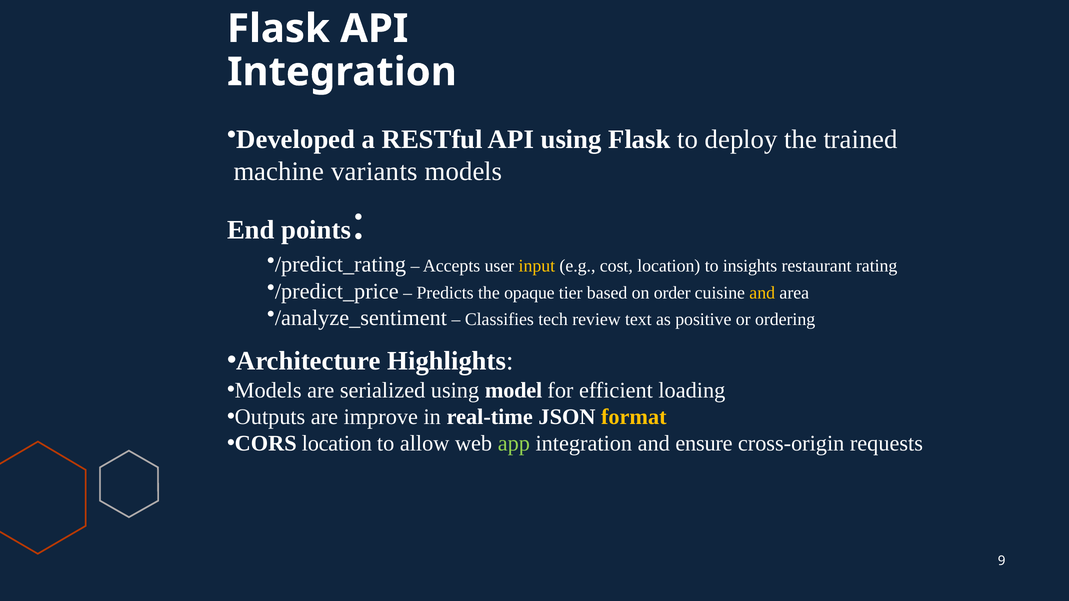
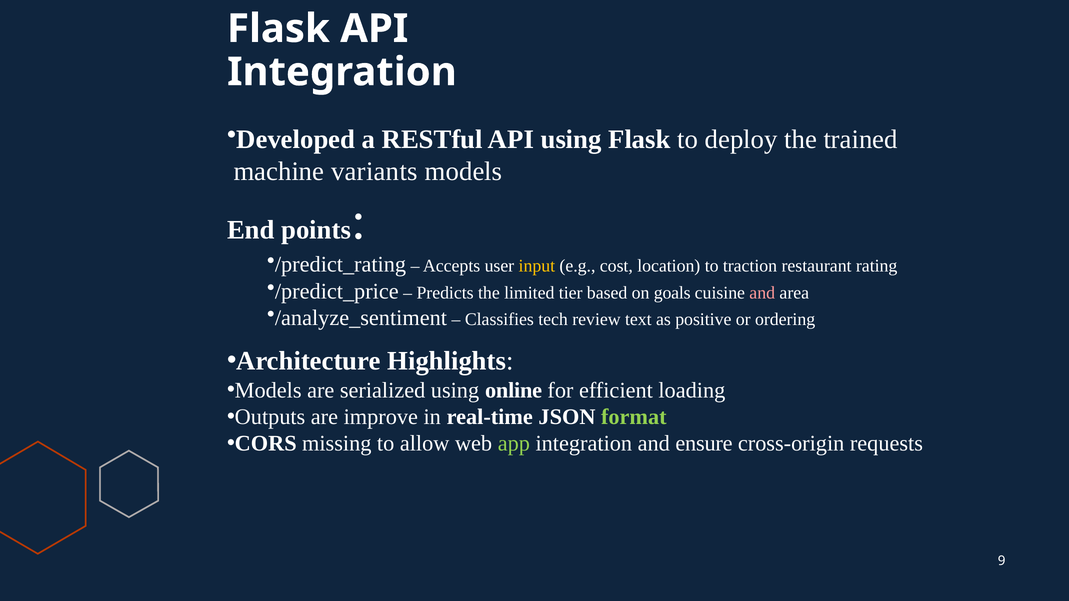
insights: insights -> traction
opaque: opaque -> limited
order: order -> goals
and at (762, 293) colour: yellow -> pink
model: model -> online
format colour: yellow -> light green
CORS location: location -> missing
